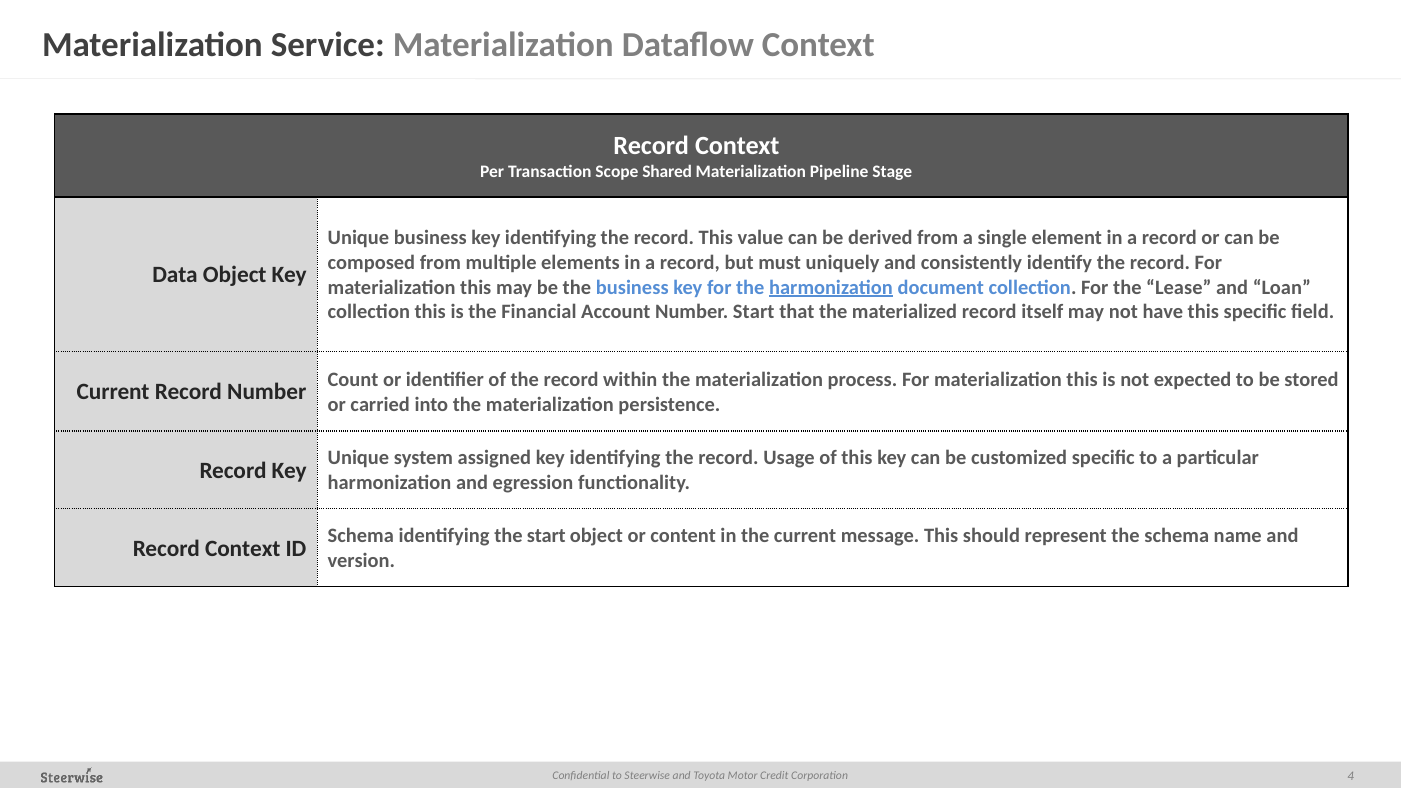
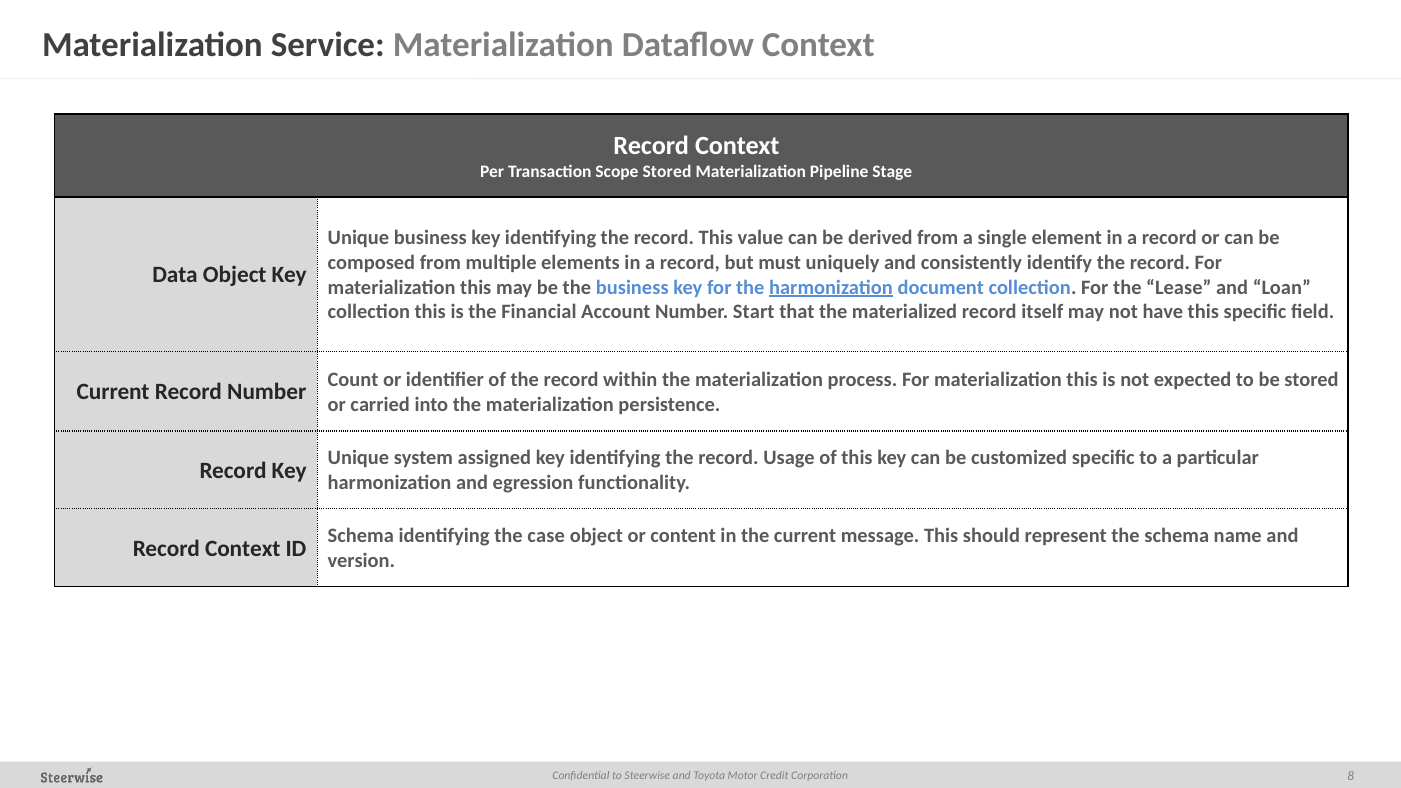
Scope Shared: Shared -> Stored
the start: start -> case
4: 4 -> 8
